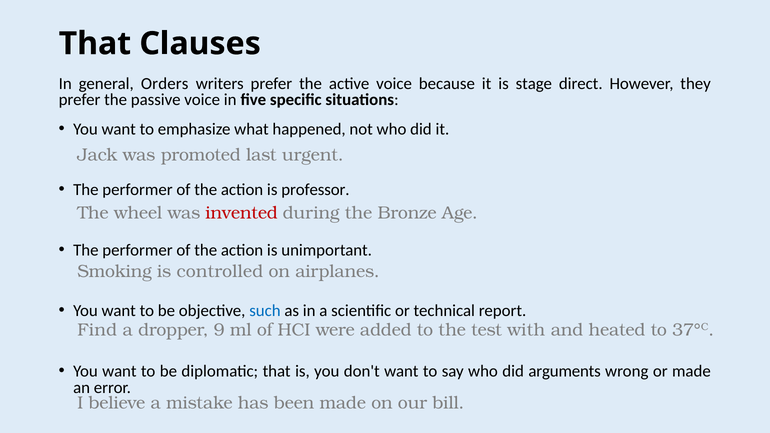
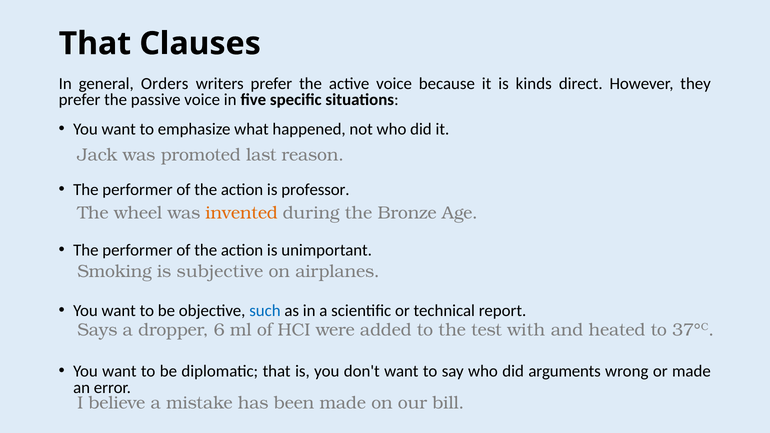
stage: stage -> kinds
urgent: urgent -> reason
invented colour: red -> orange
controlled: controlled -> subjective
Find: Find -> Says
9: 9 -> 6
